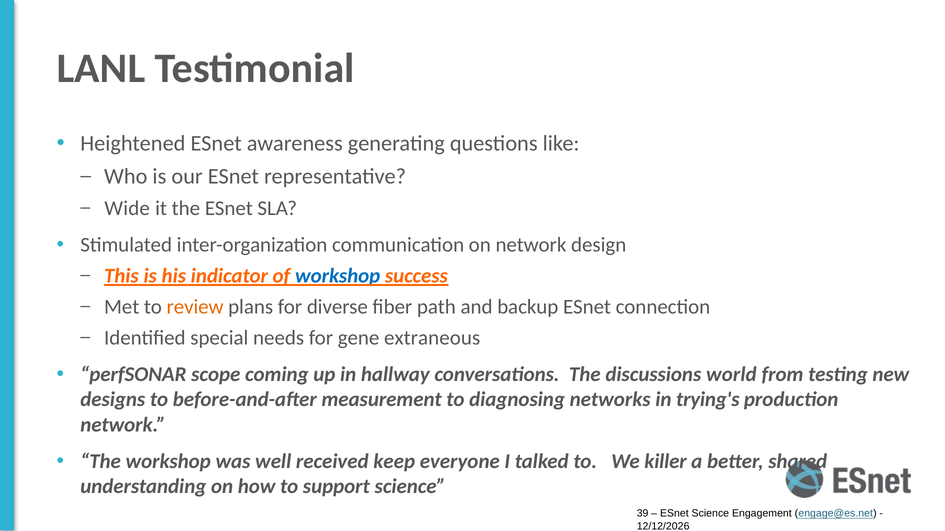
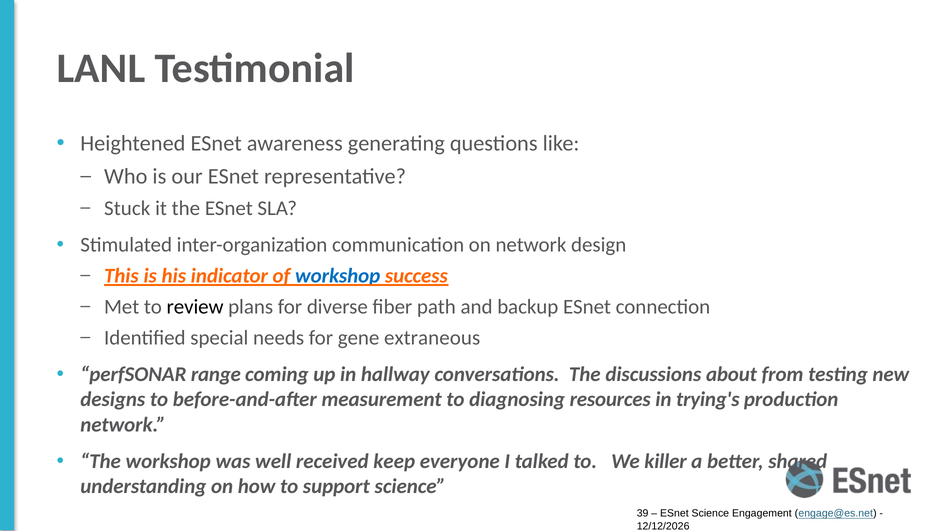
Wide: Wide -> Stuck
review colour: orange -> black
scope: scope -> range
world: world -> about
networks: networks -> resources
